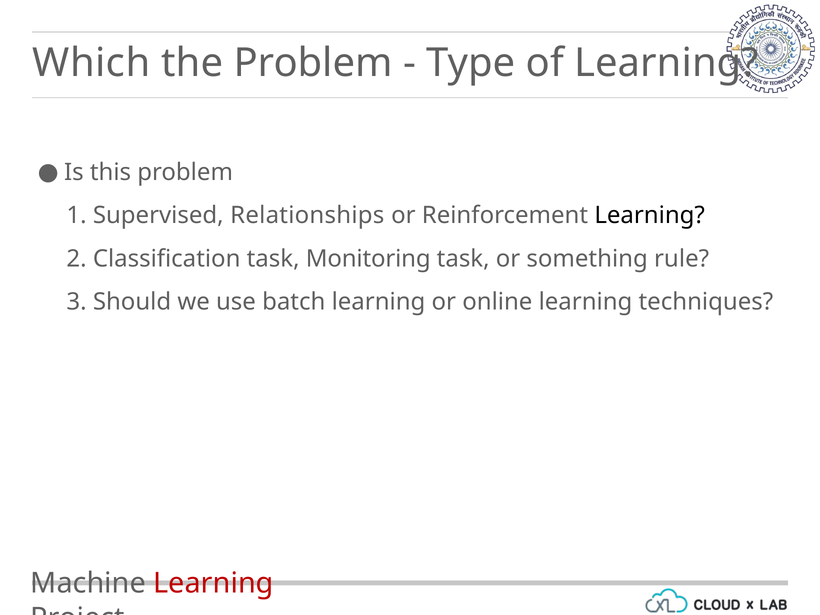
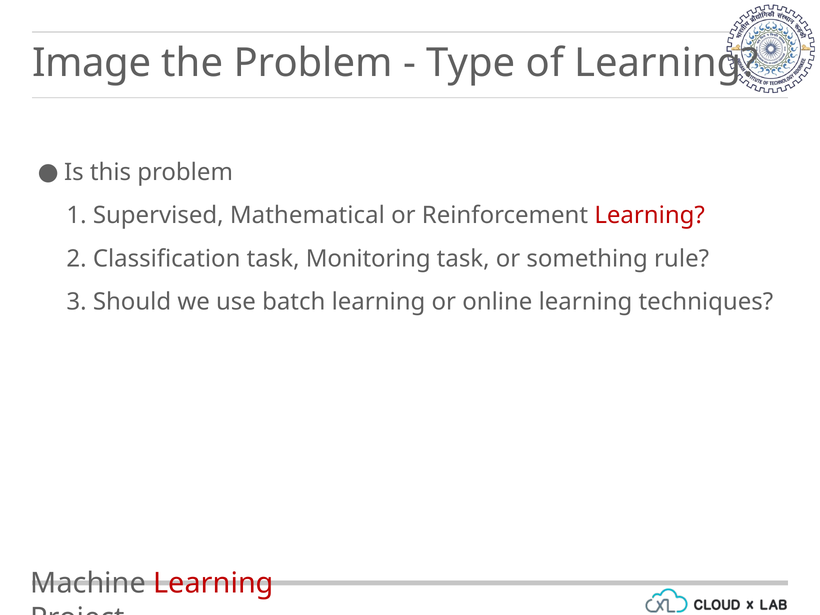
Which: Which -> Image
Relationships: Relationships -> Mathematical
Learning at (650, 216) colour: black -> red
